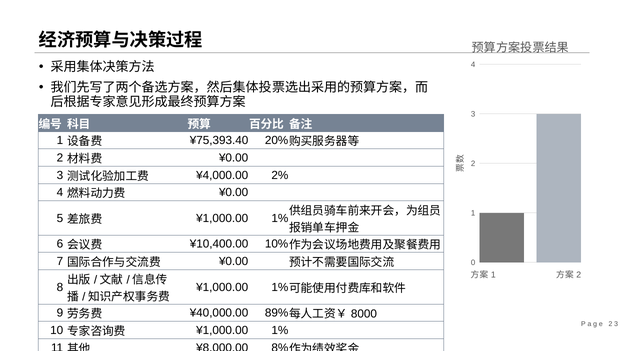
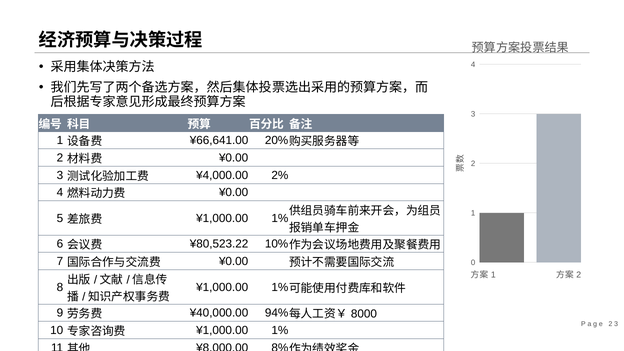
¥75,393.40: ¥75,393.40 -> ¥66,641.00
¥10,400.00: ¥10,400.00 -> ¥80,523.22
89%: 89% -> 94%
